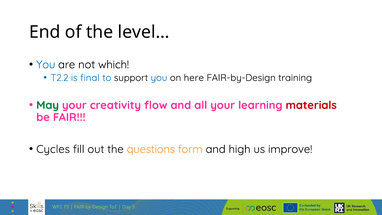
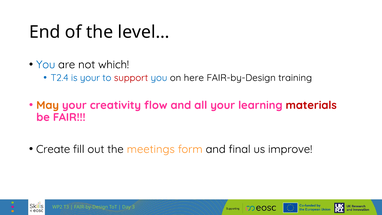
T2.2: T2.2 -> T2.4
is final: final -> your
support colour: black -> red
May colour: green -> orange
Cycles: Cycles -> Create
questions: questions -> meetings
high: high -> final
